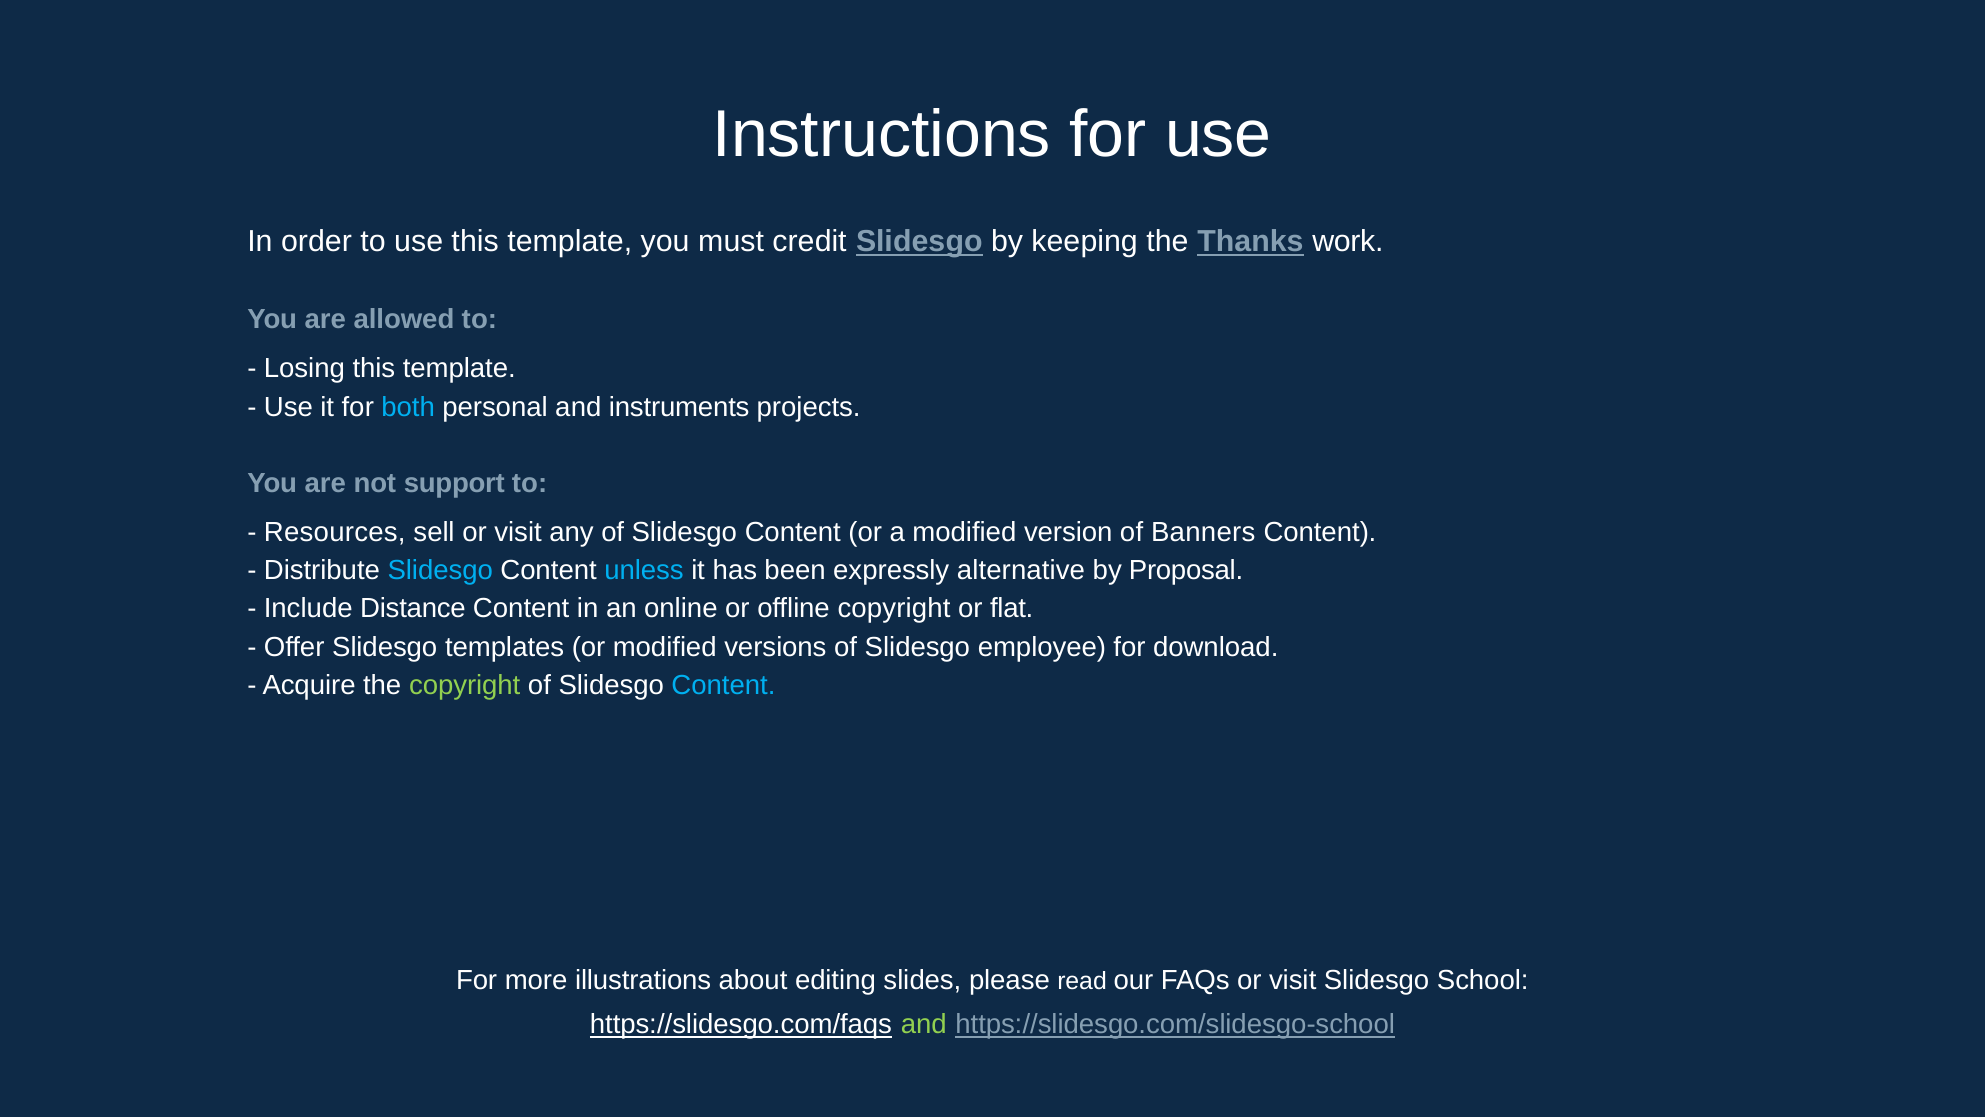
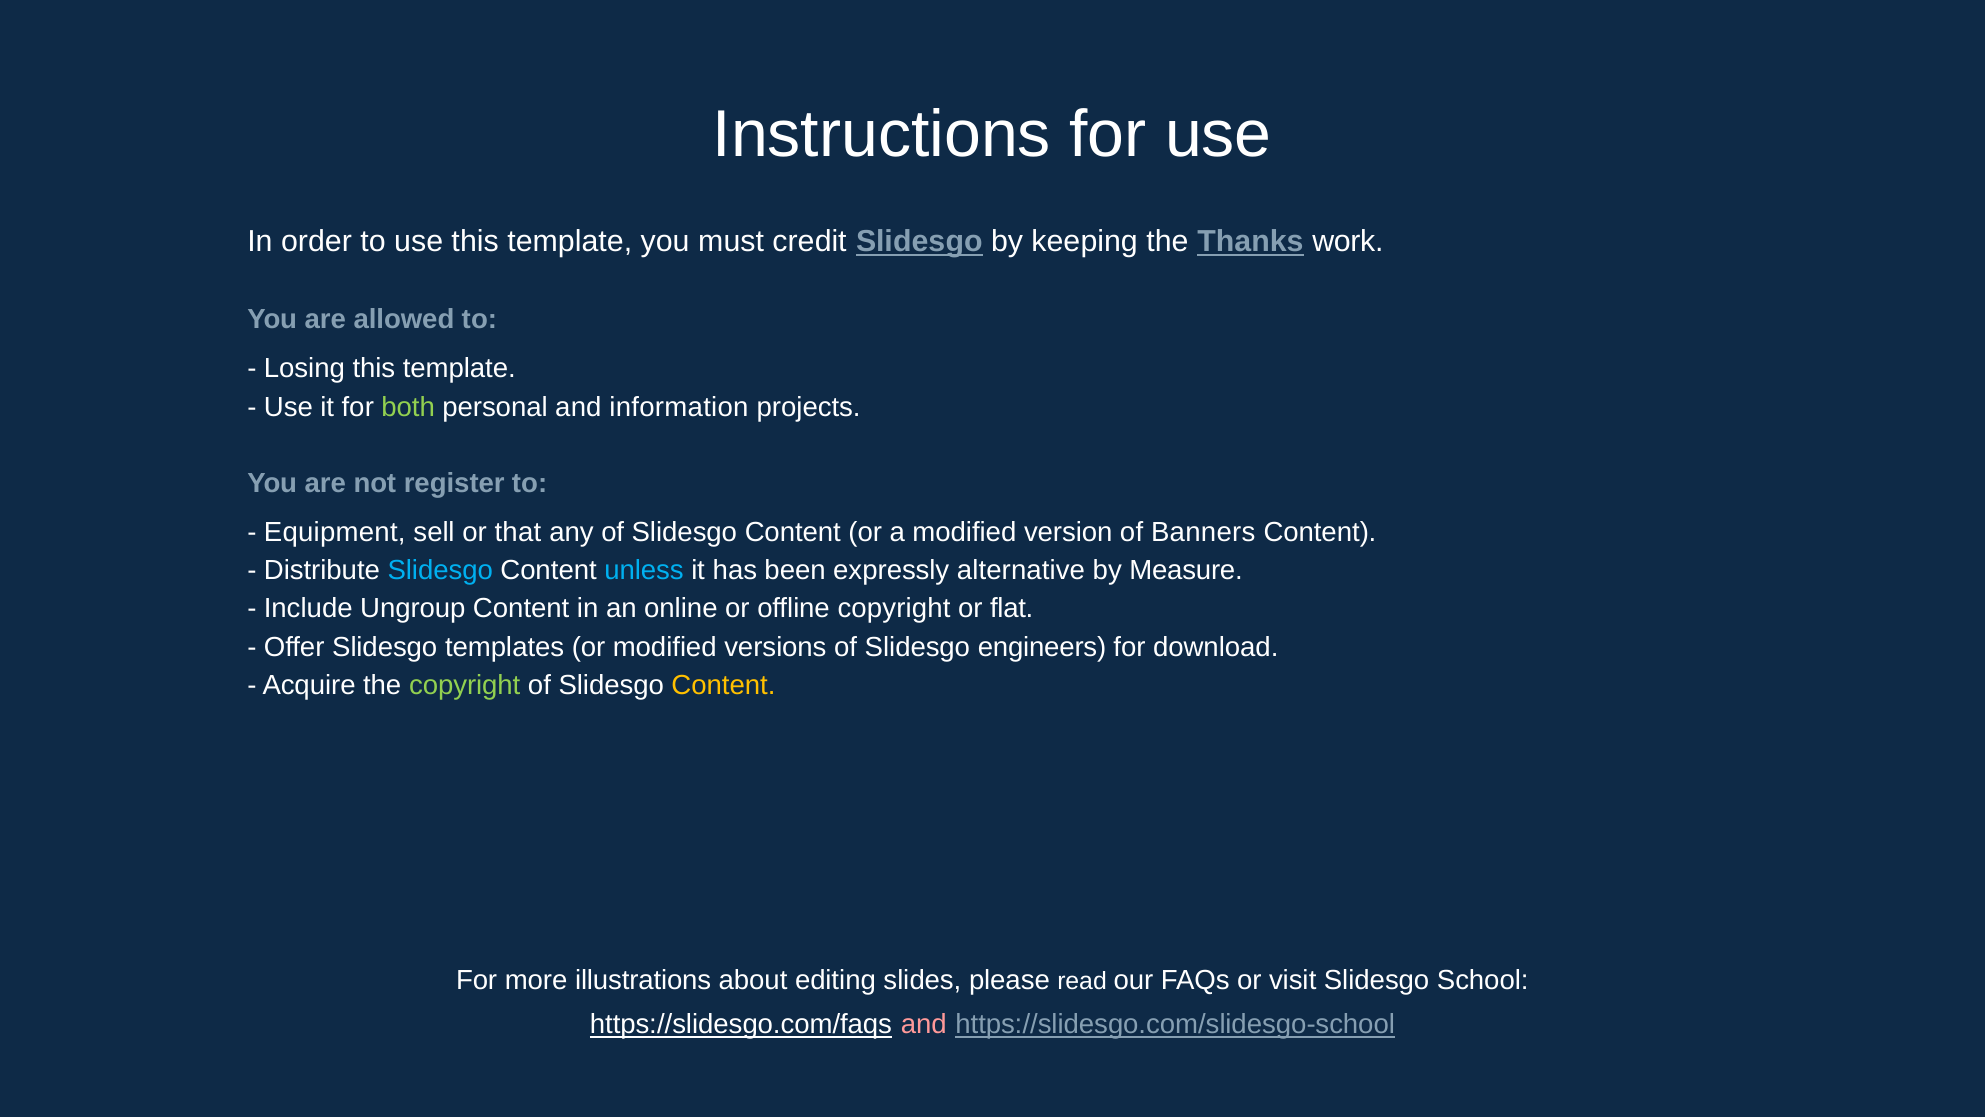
both colour: light blue -> light green
instruments: instruments -> information
support: support -> register
Resources: Resources -> Equipment
sell or visit: visit -> that
Proposal: Proposal -> Measure
Distance: Distance -> Ungroup
employee: employee -> engineers
Content at (723, 685) colour: light blue -> yellow
and at (924, 1024) colour: light green -> pink
